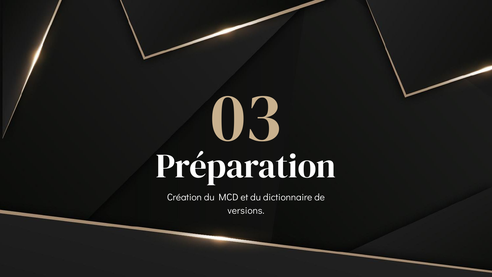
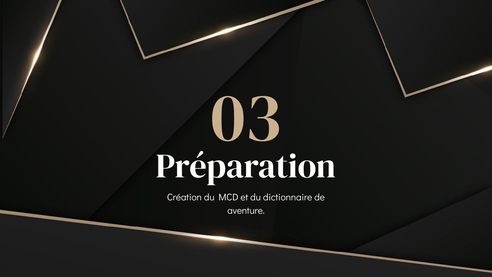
versions: versions -> aventure
